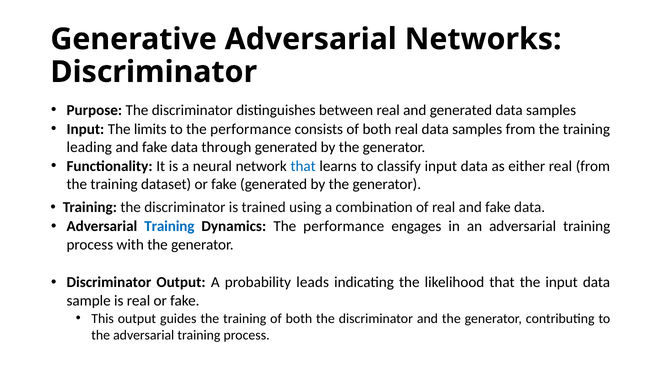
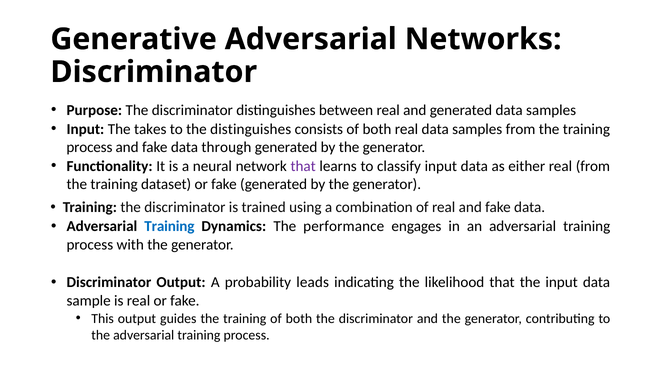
limits: limits -> takes
to the performance: performance -> distinguishes
leading at (89, 147): leading -> process
that at (303, 166) colour: blue -> purple
